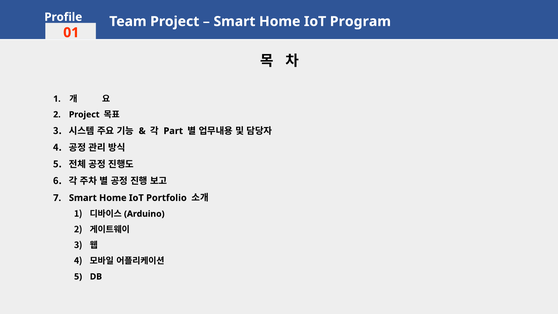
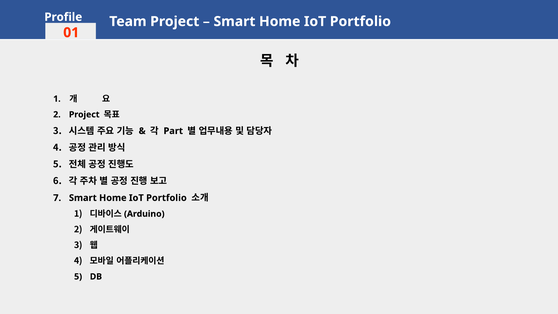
Program at (360, 21): Program -> Portfolio
